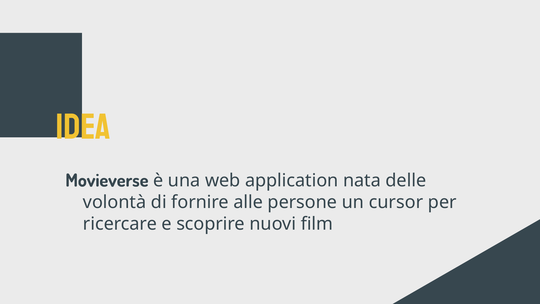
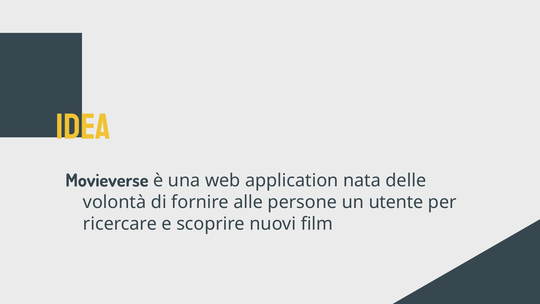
cursor: cursor -> utente
